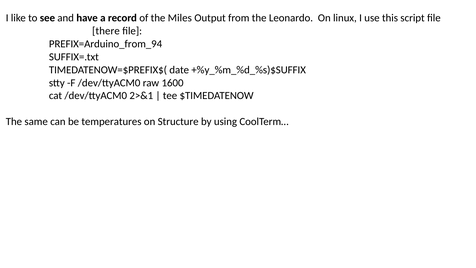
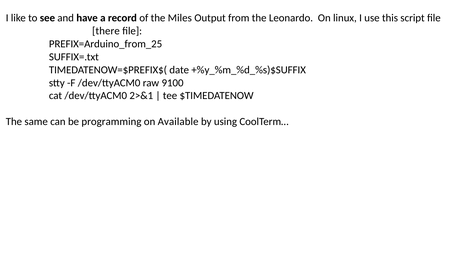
PREFIX=Arduino_from_94: PREFIX=Arduino_from_94 -> PREFIX=Arduino_from_25
1600: 1600 -> 9100
temperatures: temperatures -> programming
Structure: Structure -> Available
